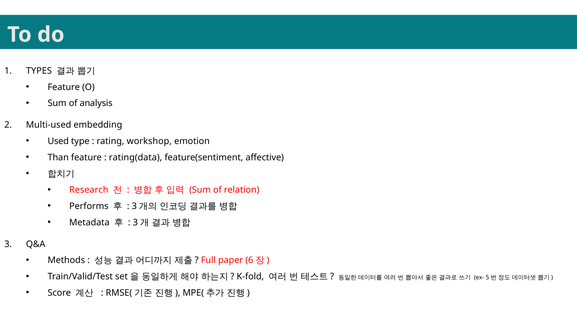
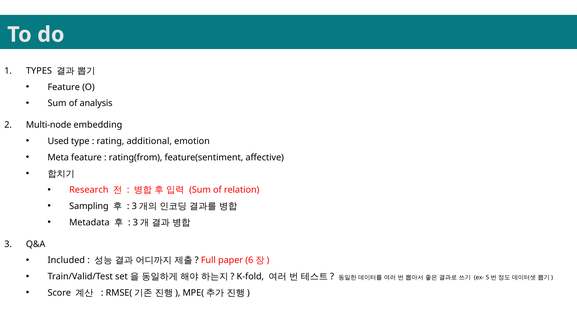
Multi-used: Multi-used -> Multi-node
workshop: workshop -> additional
Than: Than -> Meta
rating(data: rating(data -> rating(from
Performs: Performs -> Sampling
Methods: Methods -> Included
